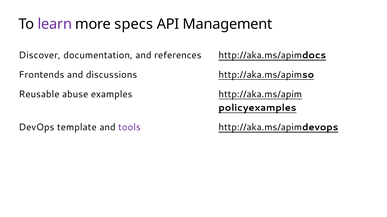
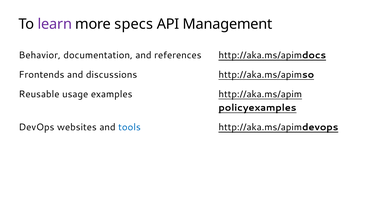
Discover: Discover -> Behavior
abuse: abuse -> usage
template: template -> websites
tools colour: purple -> blue
